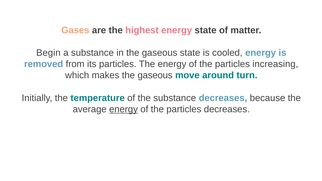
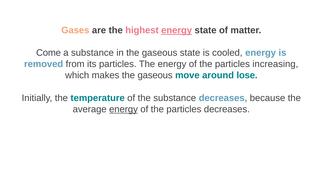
energy at (177, 30) underline: none -> present
Begin: Begin -> Come
turn: turn -> lose
